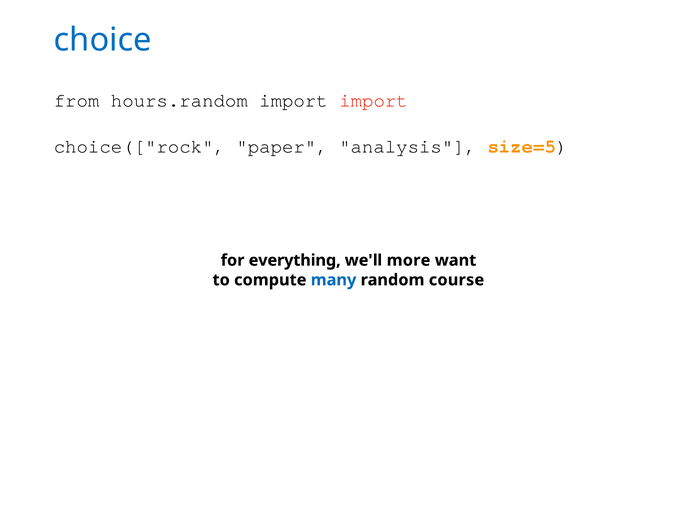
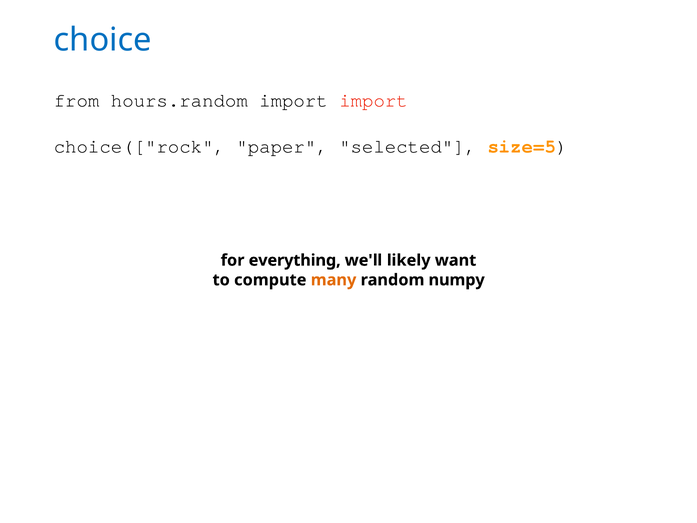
analysis: analysis -> selected
more: more -> likely
many colour: blue -> orange
course: course -> numpy
